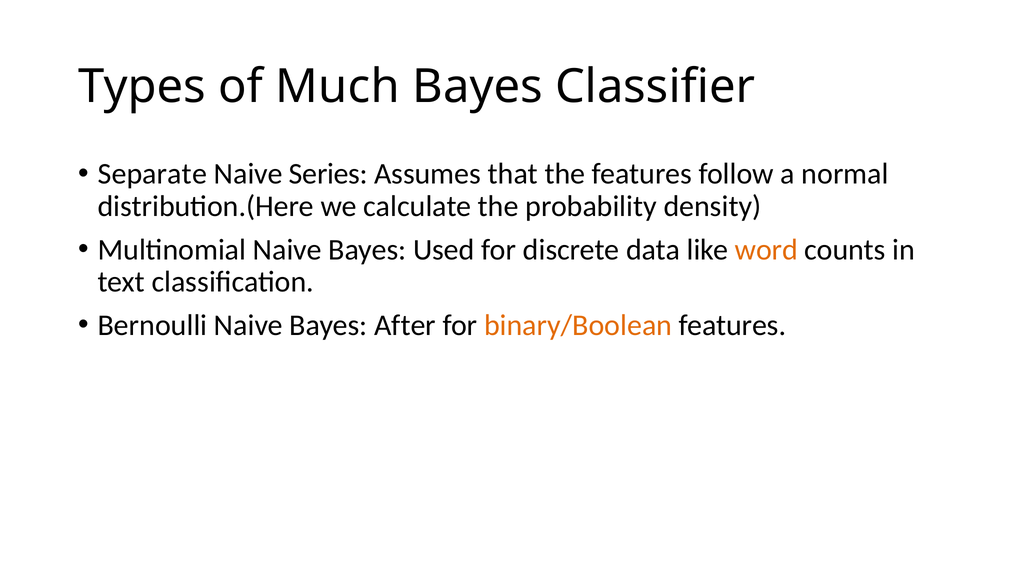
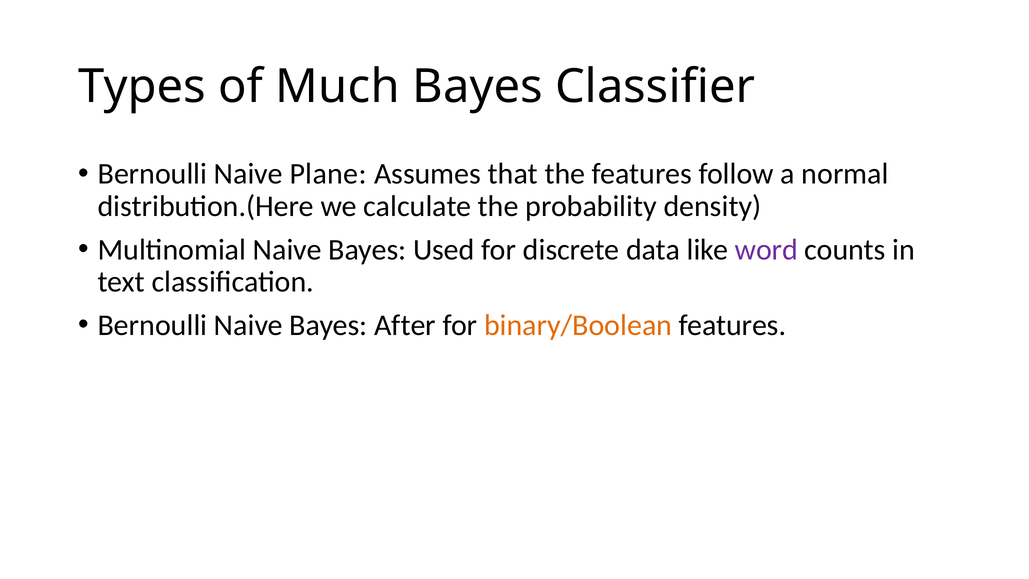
Separate at (152, 174): Separate -> Bernoulli
Series: Series -> Plane
word colour: orange -> purple
